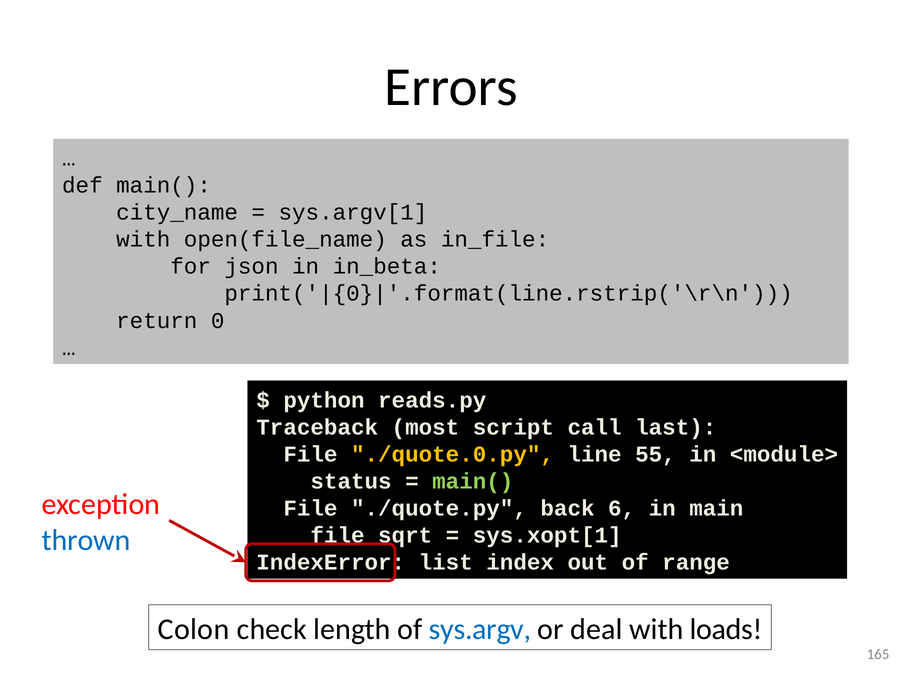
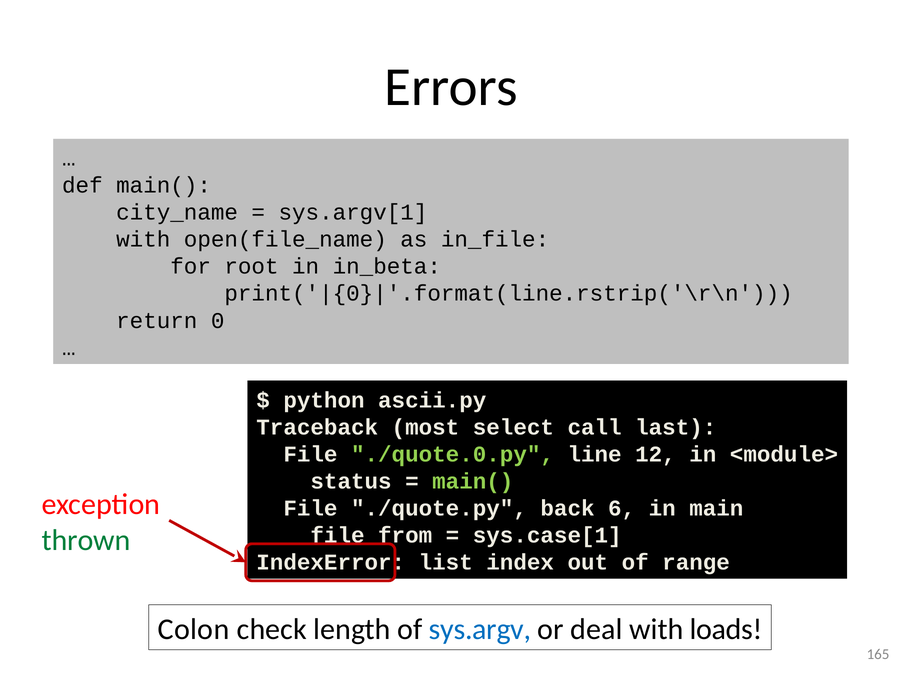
json: json -> root
reads.py: reads.py -> ascii.py
script: script -> select
./quote.0.py colour: yellow -> light green
55: 55 -> 12
file_sqrt: file_sqrt -> file_from
sys.xopt[1: sys.xopt[1 -> sys.case[1
thrown colour: blue -> green
